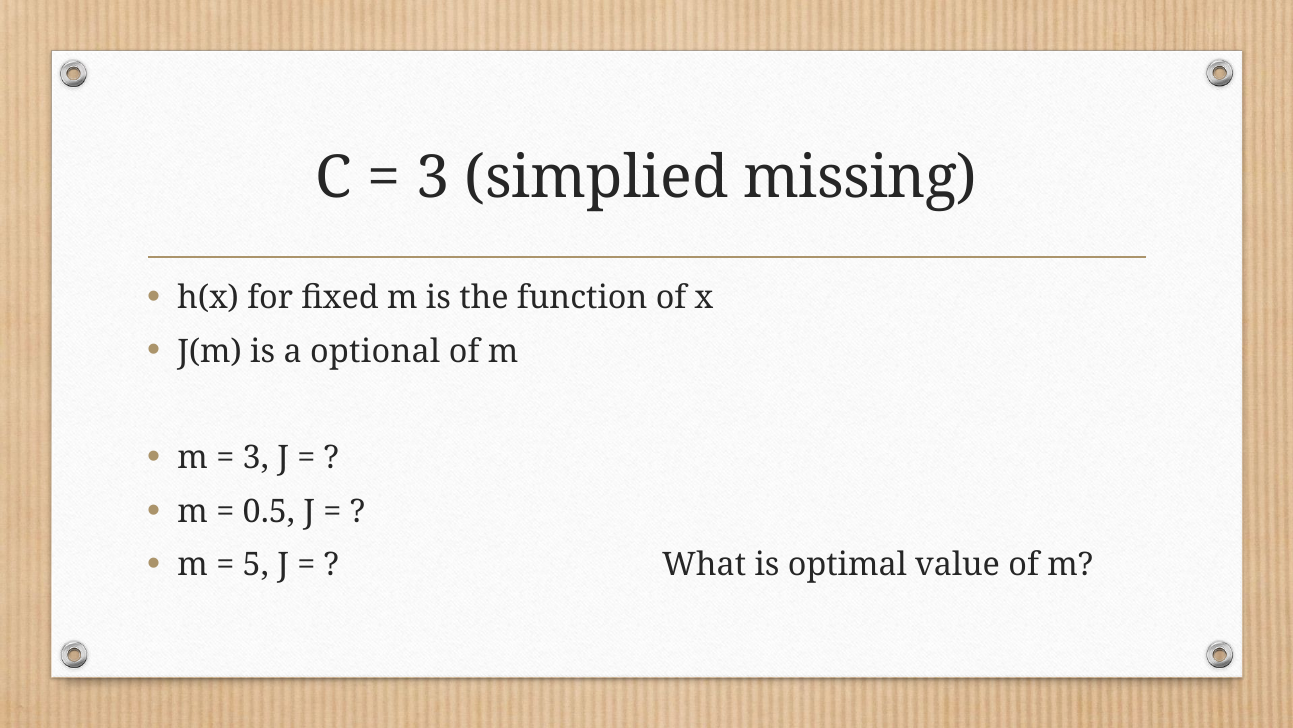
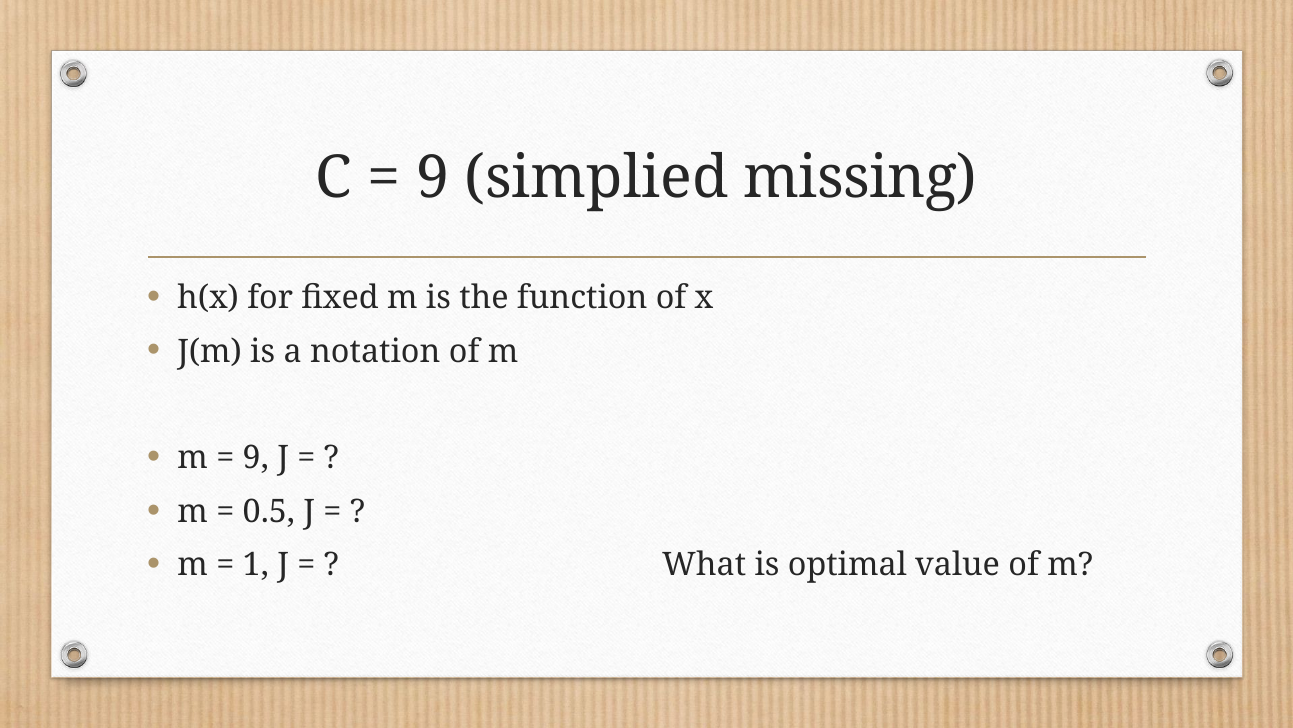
3 at (433, 177): 3 -> 9
optional: optional -> notation
3 at (256, 458): 3 -> 9
5: 5 -> 1
